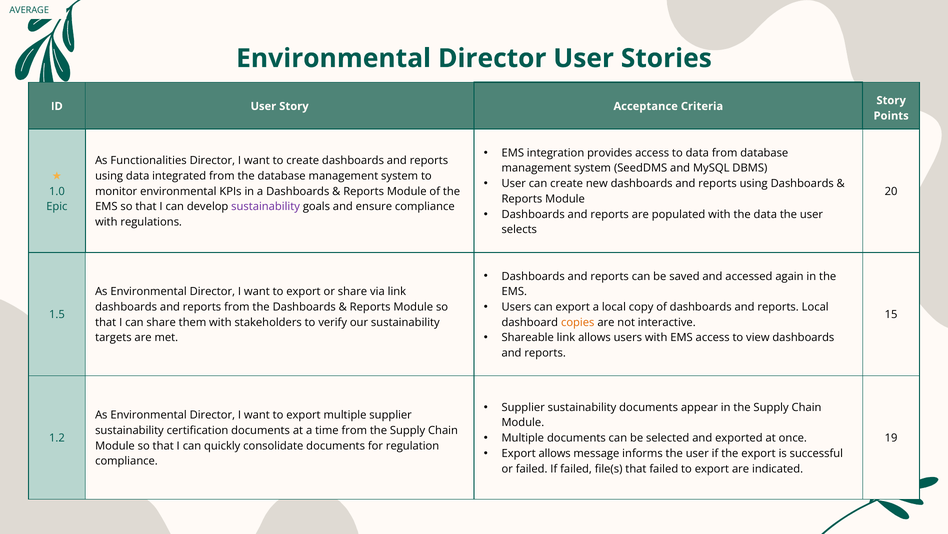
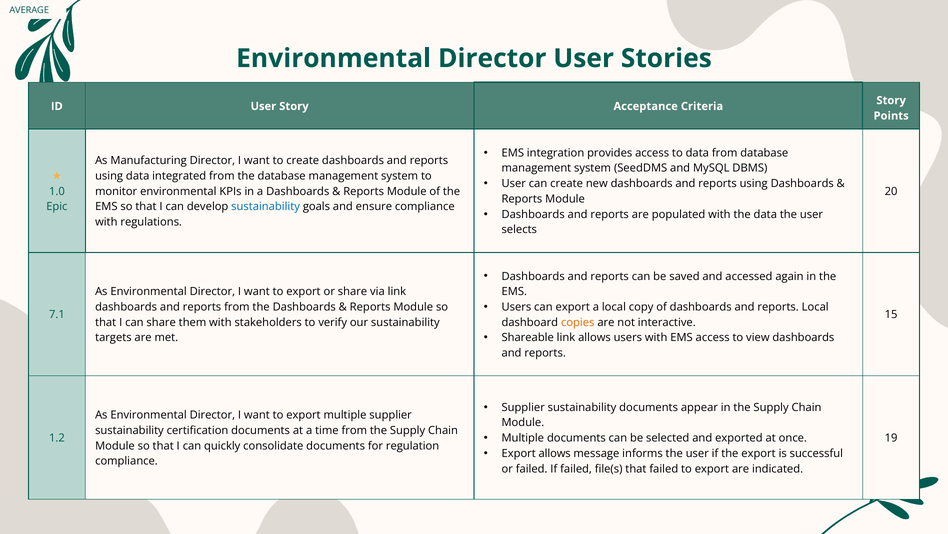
Functionalities: Functionalities -> Manufacturing
sustainability at (266, 206) colour: purple -> blue
1.5: 1.5 -> 7.1
